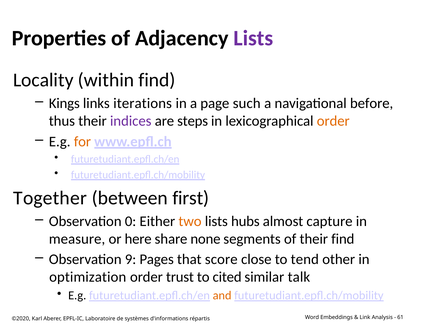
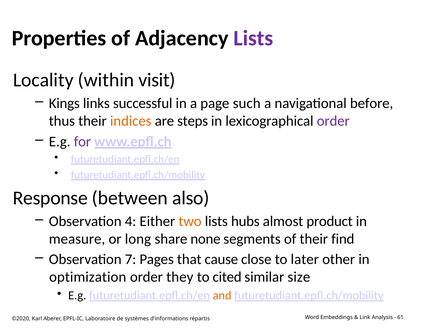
within find: find -> visit
iterations: iterations -> successful
indices colour: purple -> orange
order at (333, 121) colour: orange -> purple
for colour: orange -> purple
Together: Together -> Response
first: first -> also
0: 0 -> 4
capture: capture -> product
here: here -> long
9: 9 -> 7
score: score -> cause
tend: tend -> later
trust: trust -> they
talk: talk -> size
